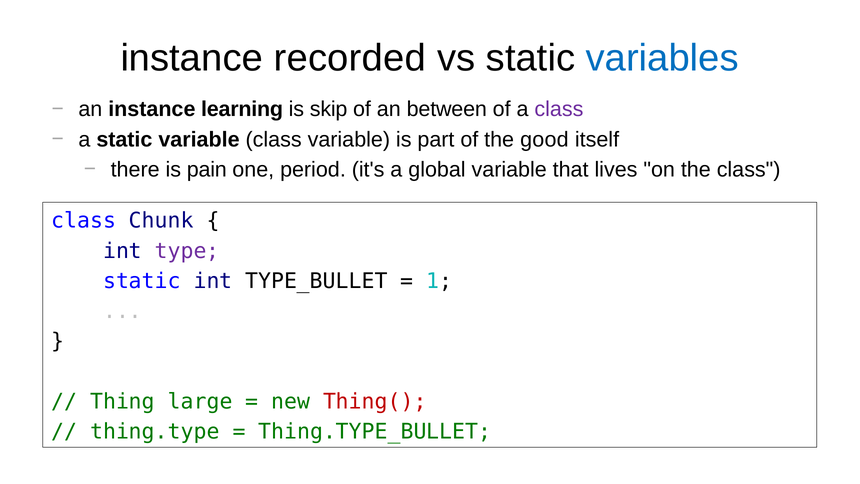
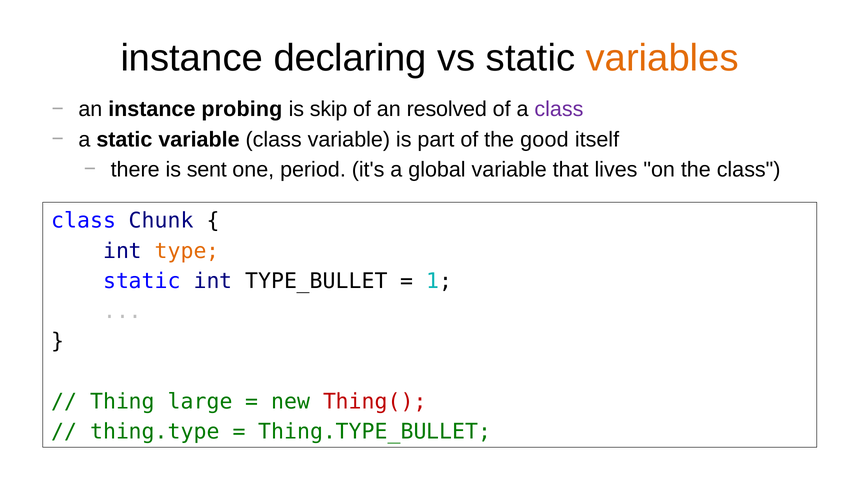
recorded: recorded -> declaring
variables colour: blue -> orange
learning: learning -> probing
between: between -> resolved
pain: pain -> sent
type colour: purple -> orange
